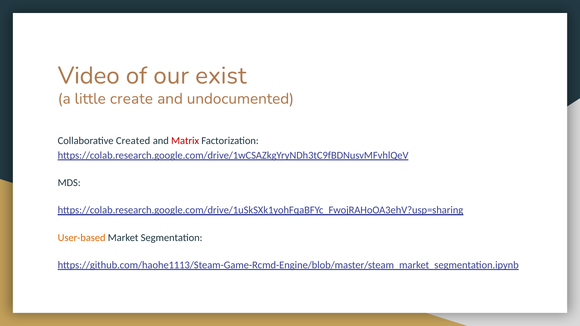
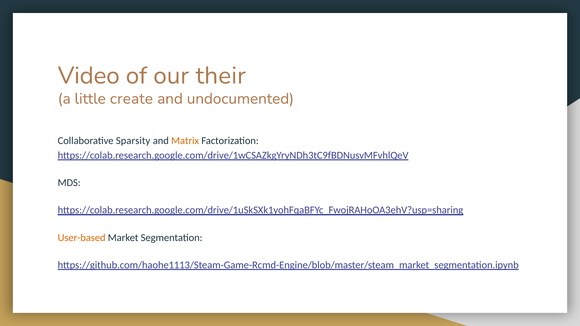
exist: exist -> their
Created: Created -> Sparsity
Matrix colour: red -> orange
